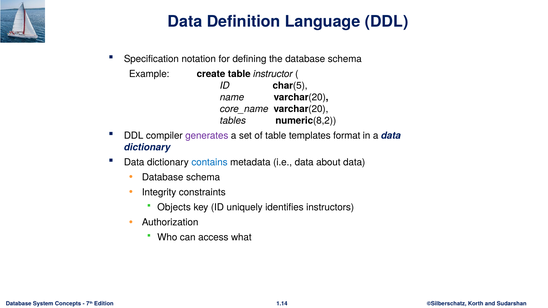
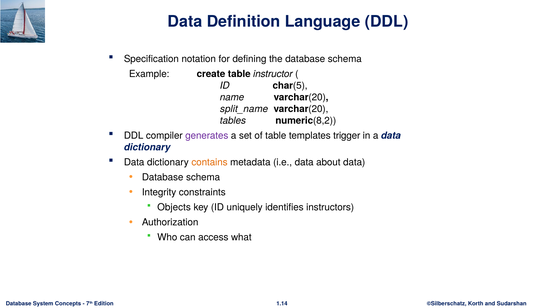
core_name: core_name -> split_name
format: format -> trigger
contains colour: blue -> orange
